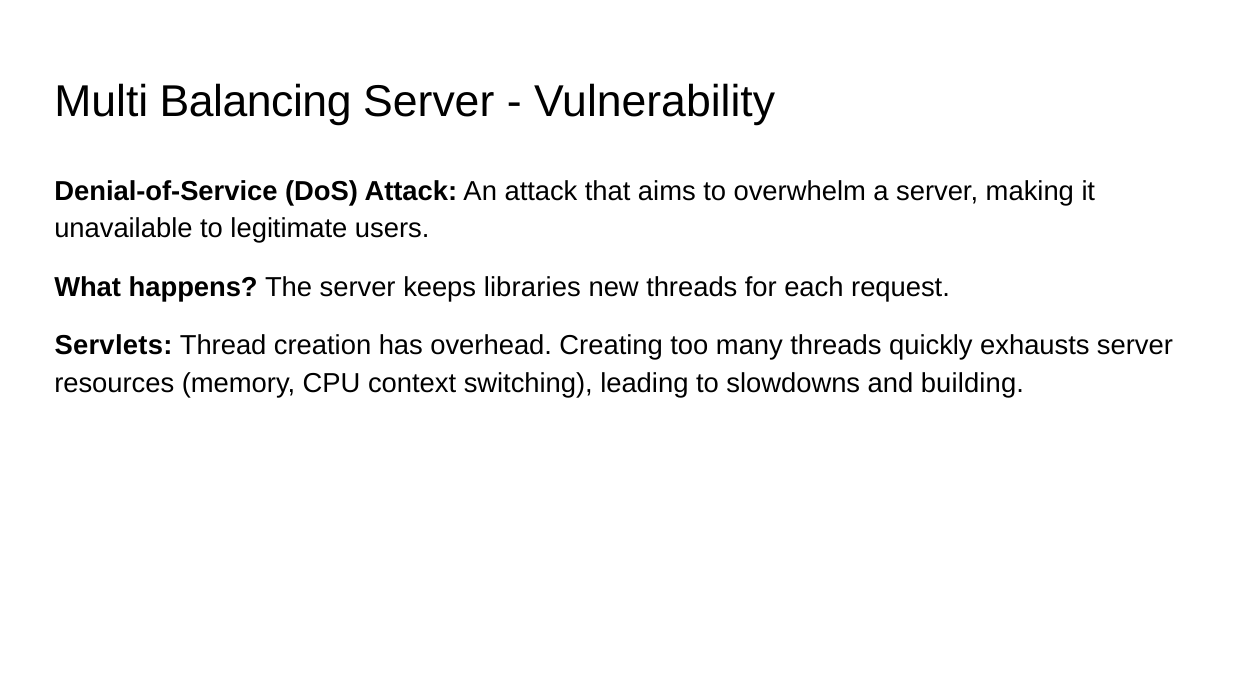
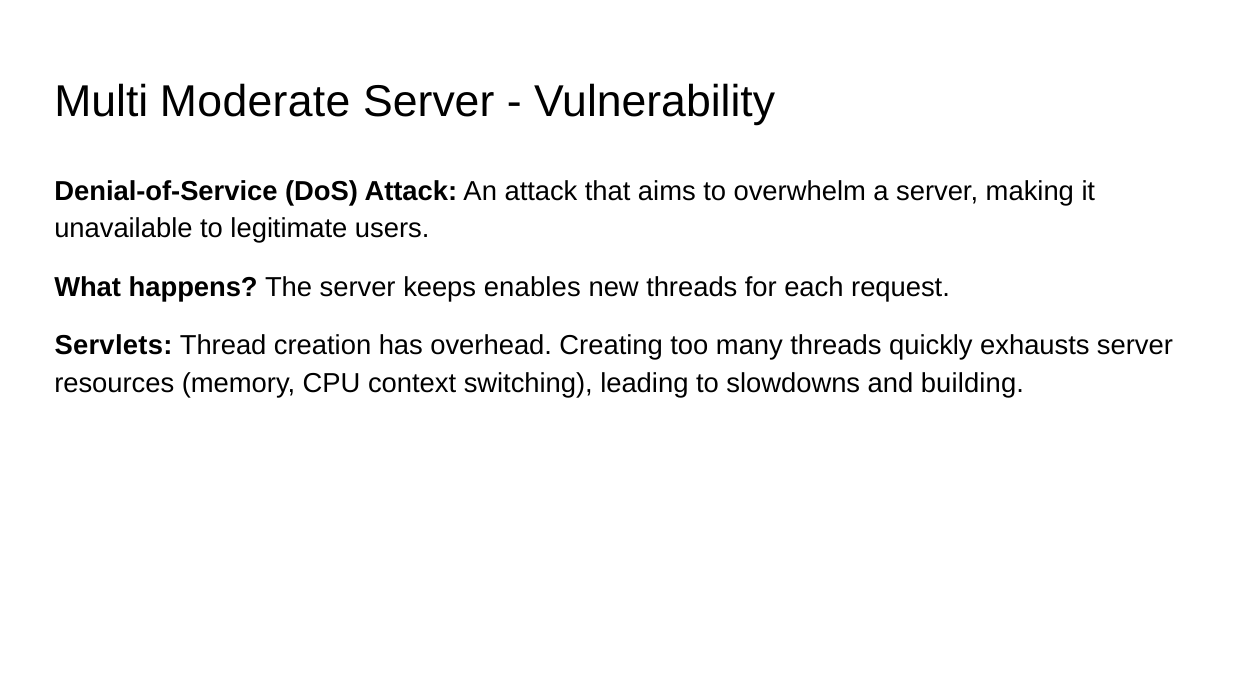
Balancing: Balancing -> Moderate
libraries: libraries -> enables
